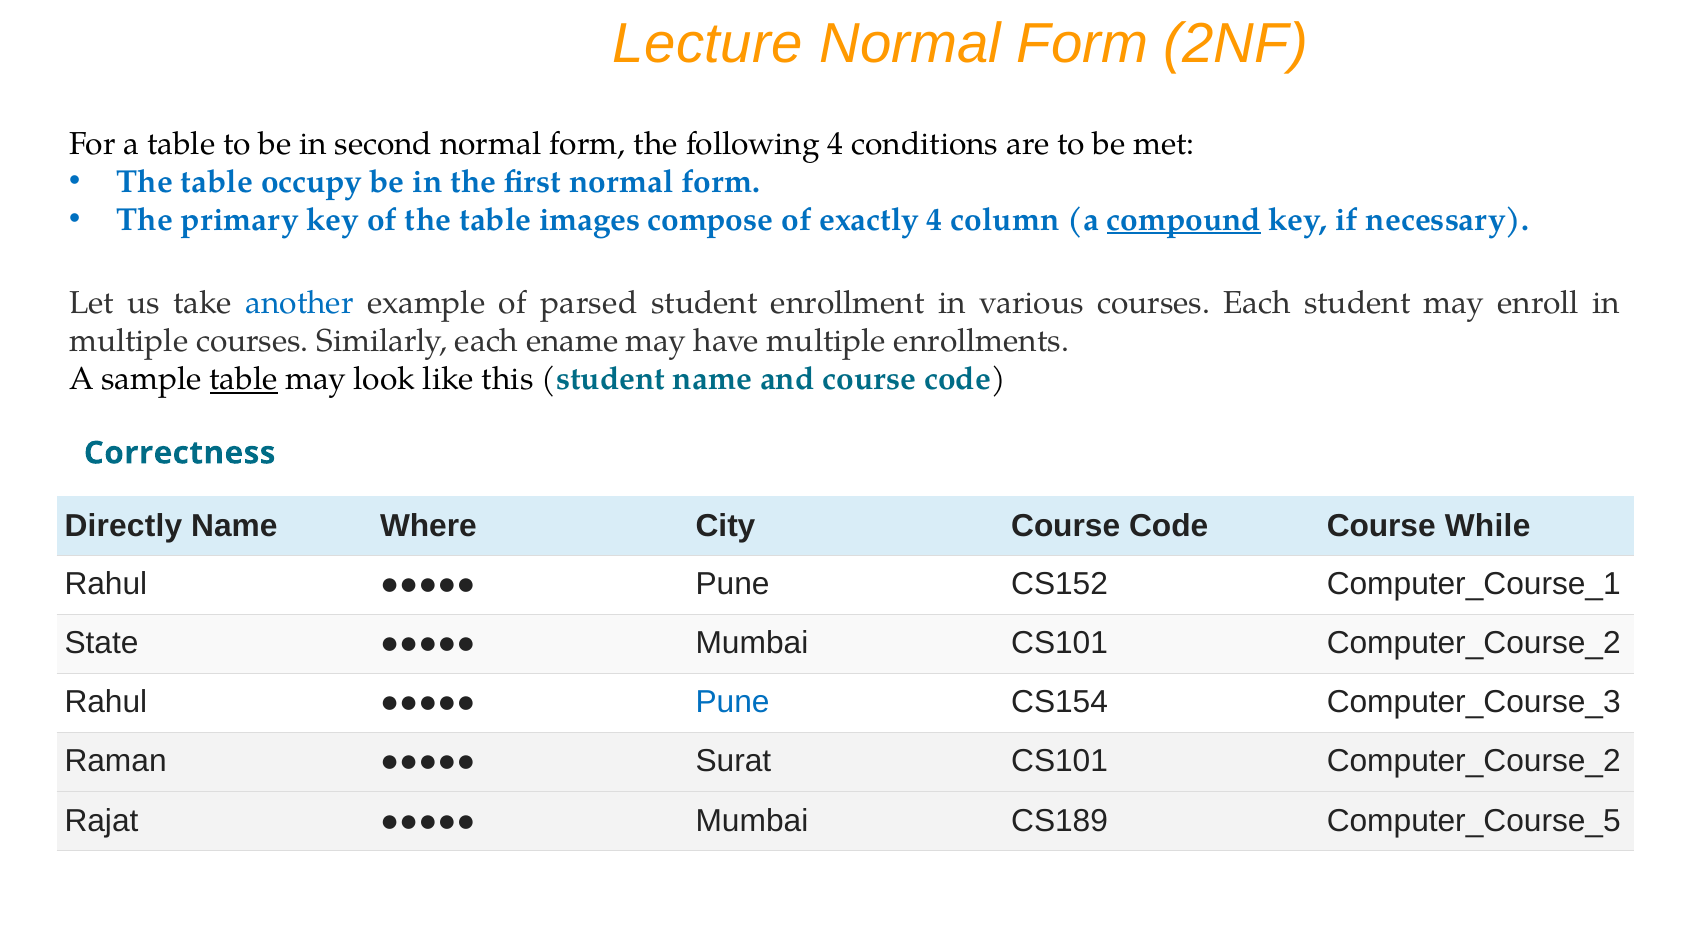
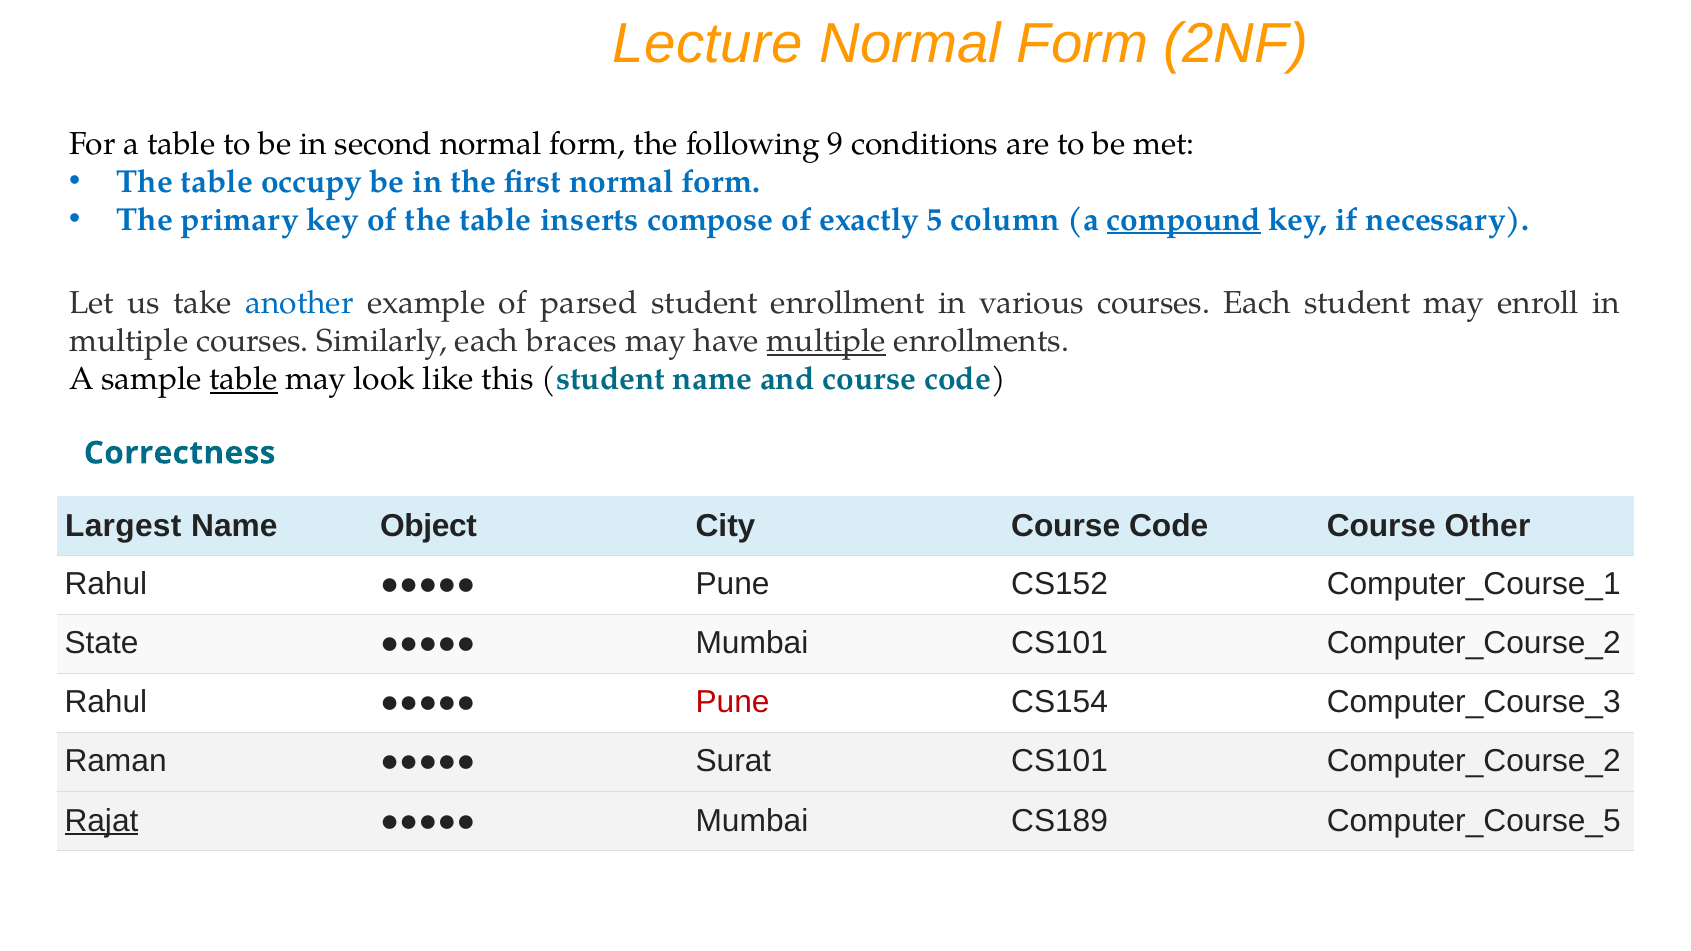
following 4: 4 -> 9
images: images -> inserts
exactly 4: 4 -> 5
ename: ename -> braces
multiple at (826, 341) underline: none -> present
Directly: Directly -> Largest
Where: Where -> Object
While: While -> Other
Pune at (733, 702) colour: blue -> red
Rajat underline: none -> present
